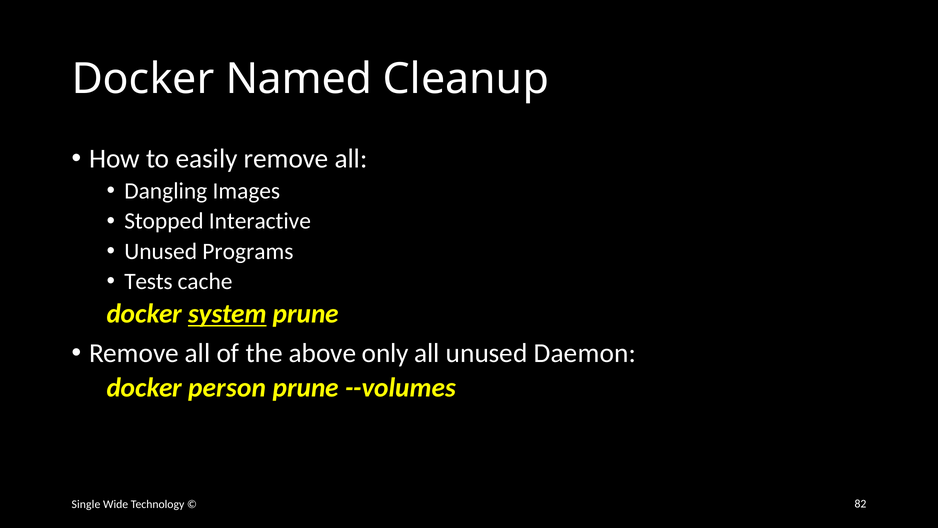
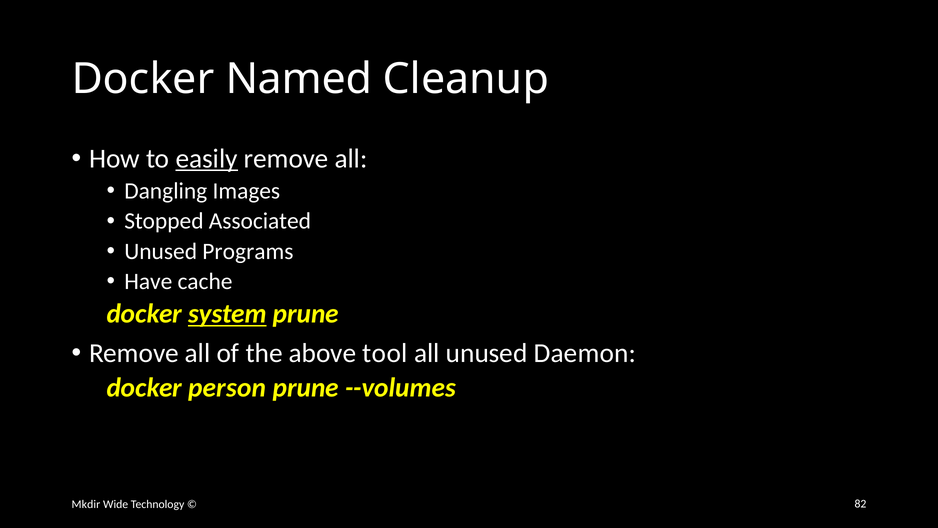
easily underline: none -> present
Interactive: Interactive -> Associated
Tests: Tests -> Have
only: only -> tool
Single: Single -> Mkdir
